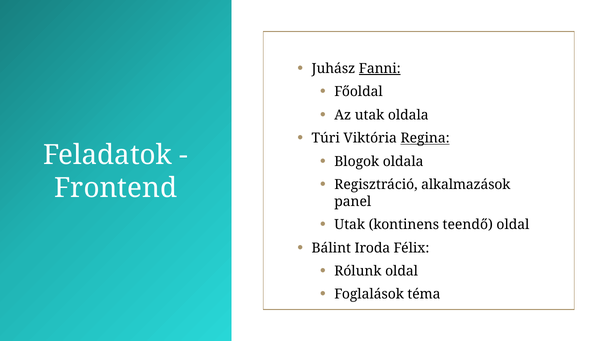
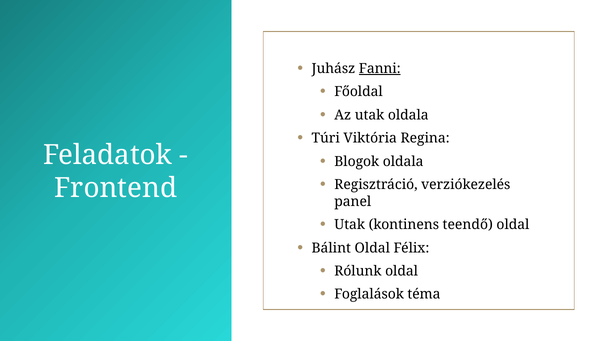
Regina underline: present -> none
alkalmazások: alkalmazások -> verziókezelés
Bálint Iroda: Iroda -> Oldal
